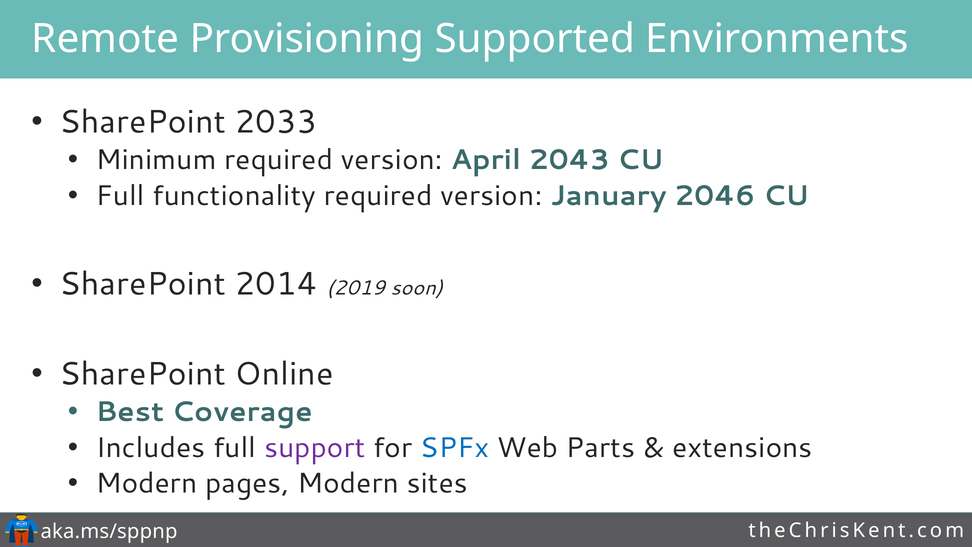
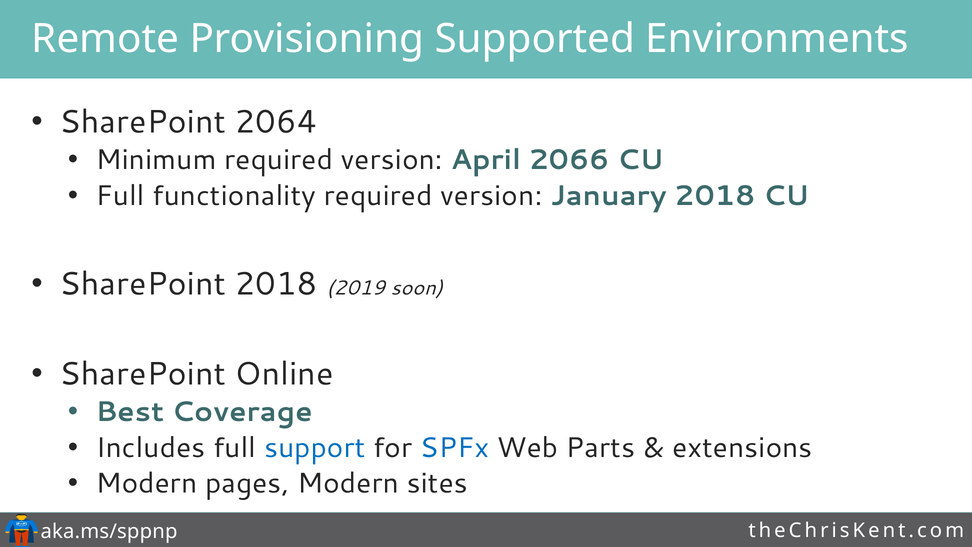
2033: 2033 -> 2064
2043: 2043 -> 2066
January 2046: 2046 -> 2018
SharePoint 2014: 2014 -> 2018
support colour: purple -> blue
